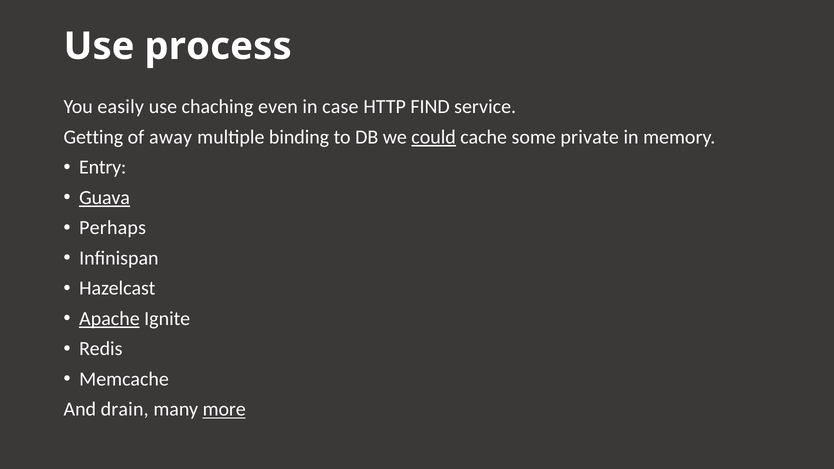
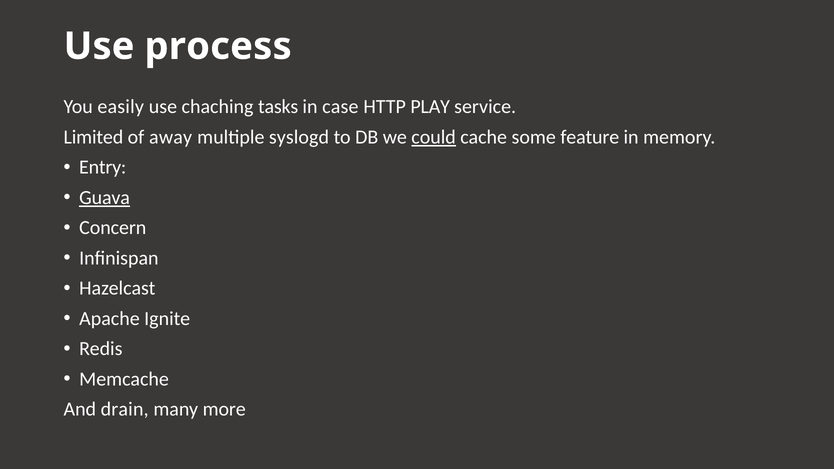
even: even -> tasks
FIND: FIND -> PLAY
Getting: Getting -> Limited
binding: binding -> syslogd
private: private -> feature
Perhaps: Perhaps -> Concern
Apache underline: present -> none
more underline: present -> none
